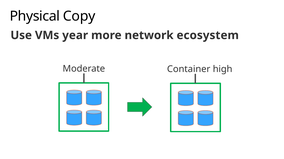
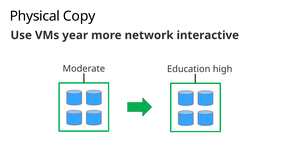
ecosystem: ecosystem -> interactive
Container: Container -> Education
